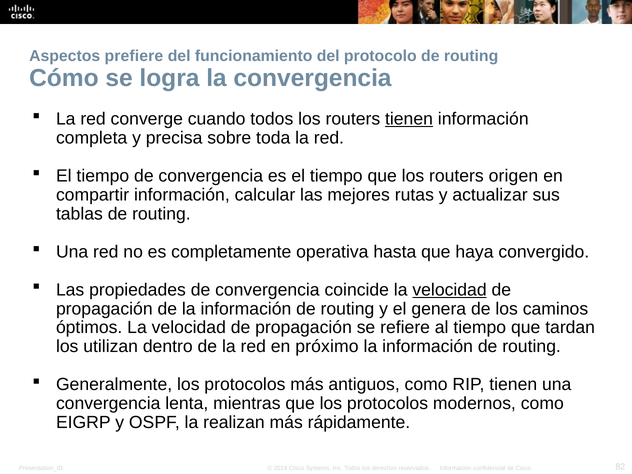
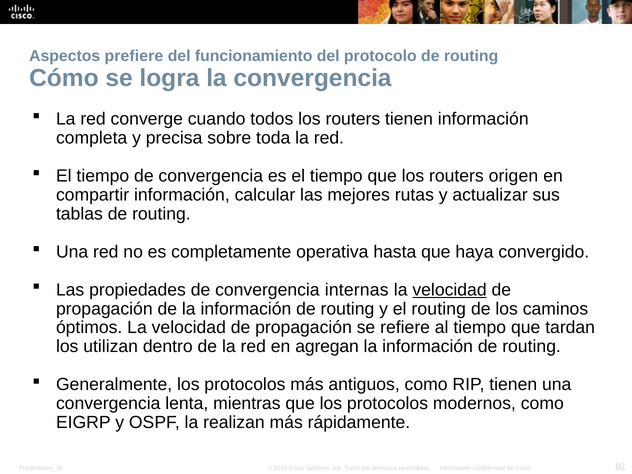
tienen at (409, 119) underline: present -> none
coincide: coincide -> internas
el genera: genera -> routing
próximo: próximo -> agregan
